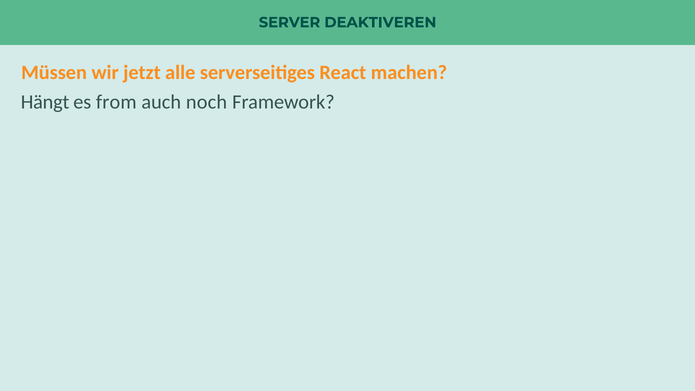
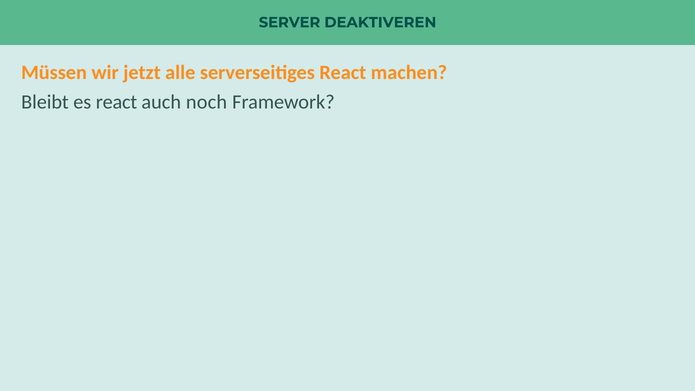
Hängt: Hängt -> Bleibt
es from: from -> react
